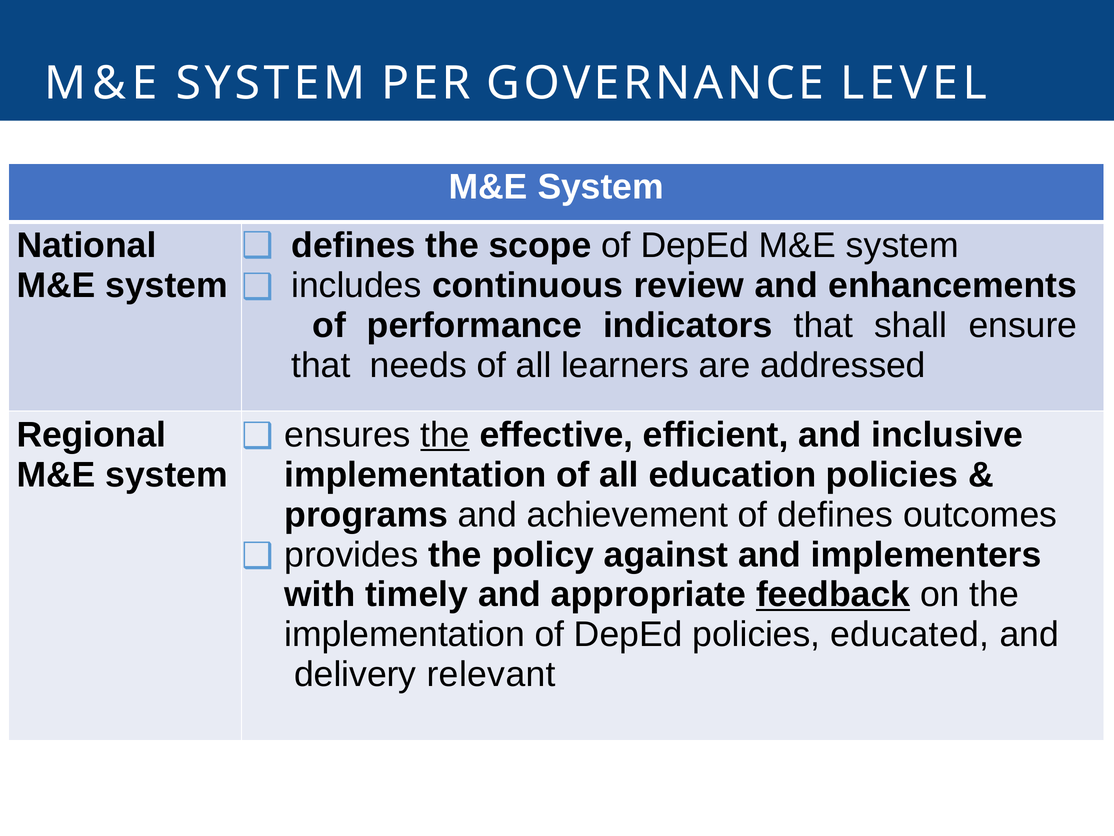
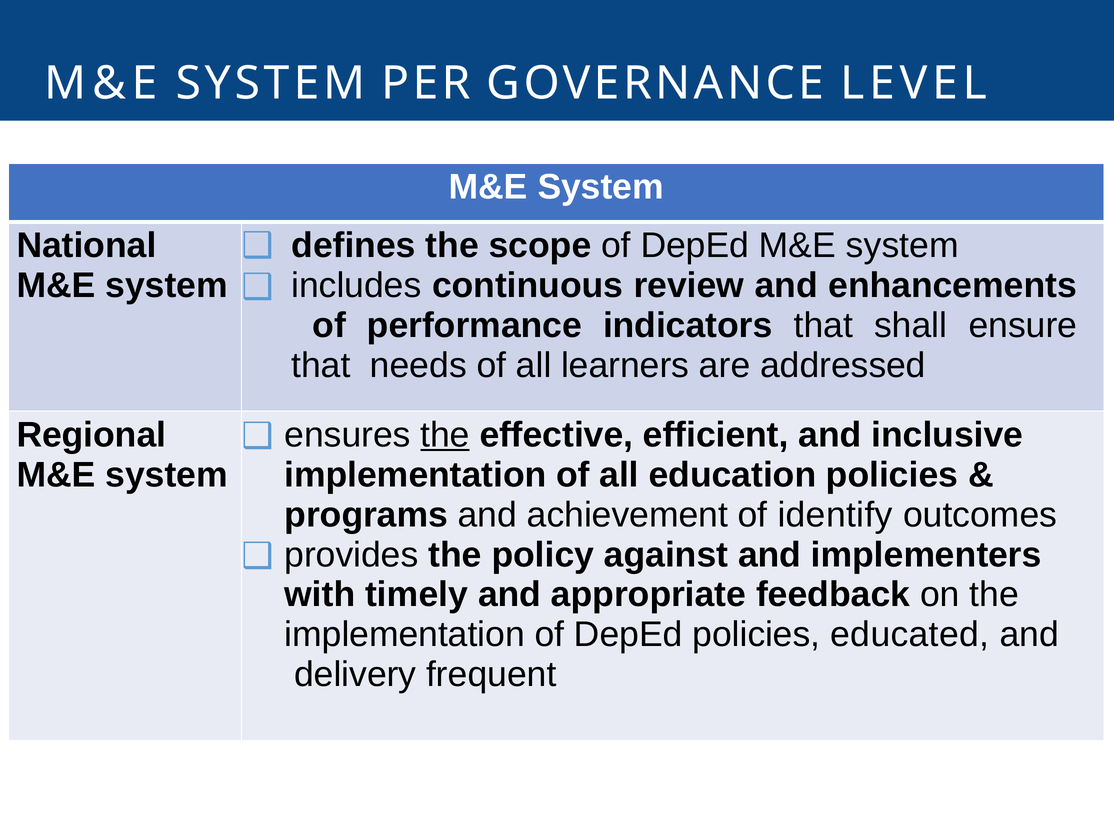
of defines: defines -> identify
feedback underline: present -> none
relevant: relevant -> frequent
